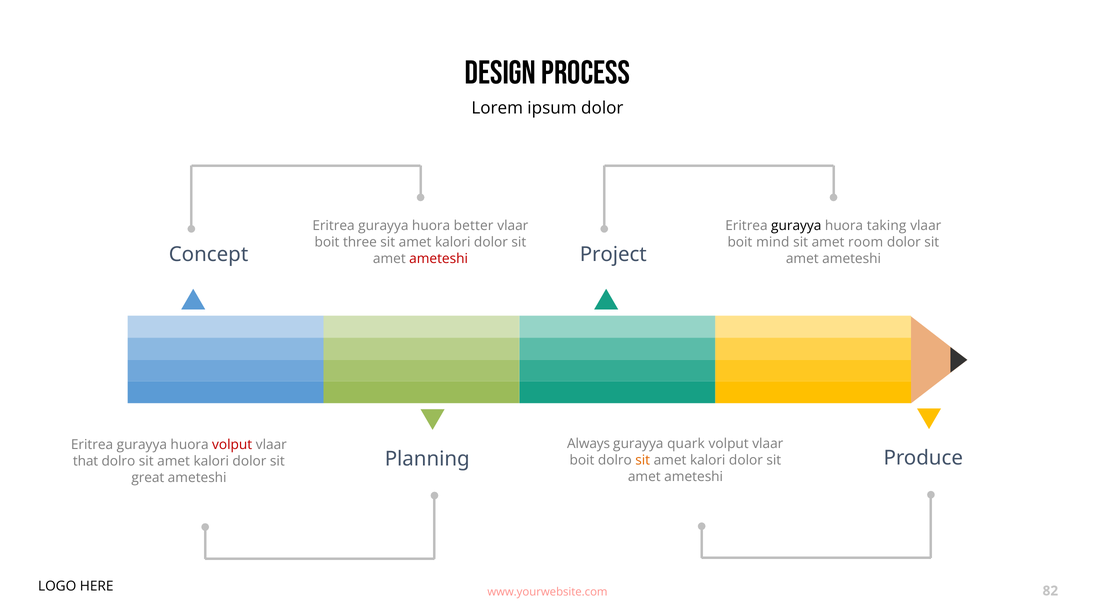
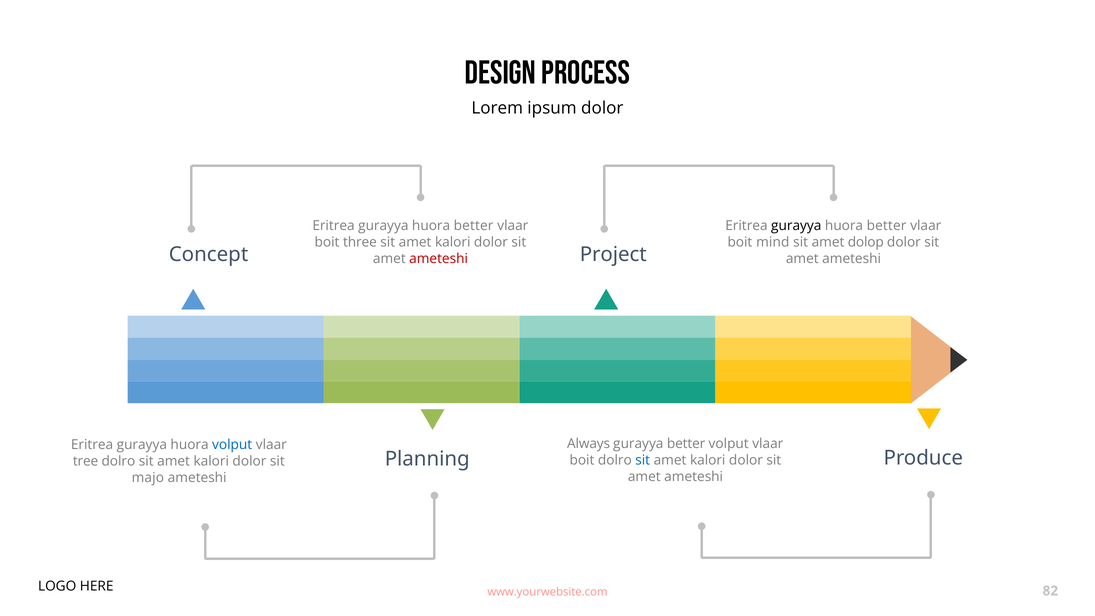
taking at (887, 226): taking -> better
room: room -> dolop
gurayya quark: quark -> better
volput at (232, 445) colour: red -> blue
sit at (643, 460) colour: orange -> blue
that: that -> tree
great: great -> majo
